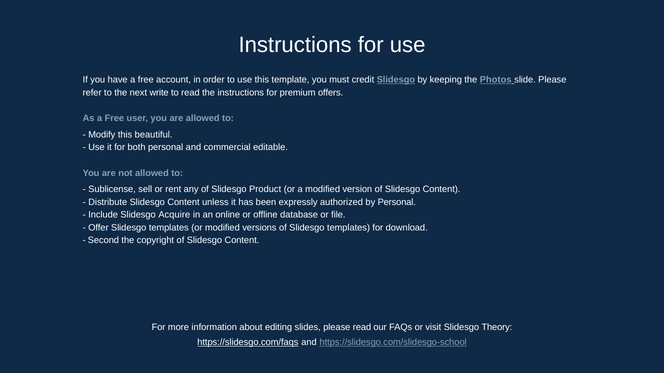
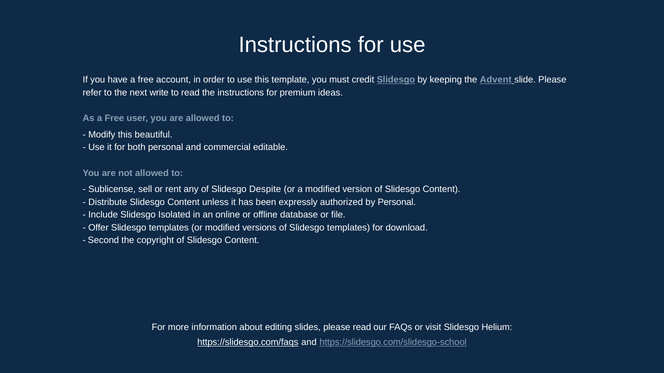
Photos: Photos -> Advent
offers: offers -> ideas
Product: Product -> Despite
Acquire: Acquire -> Isolated
Theory: Theory -> Helium
